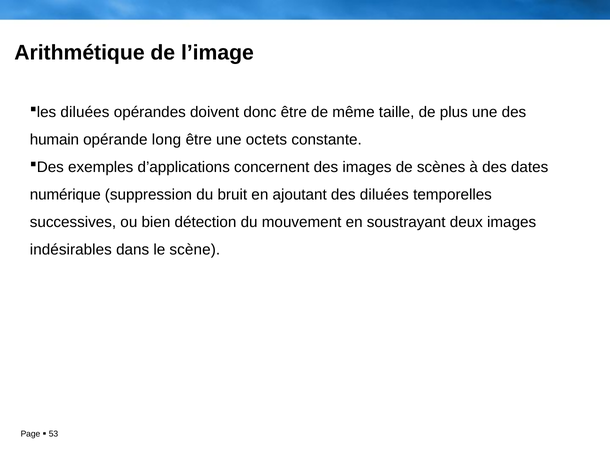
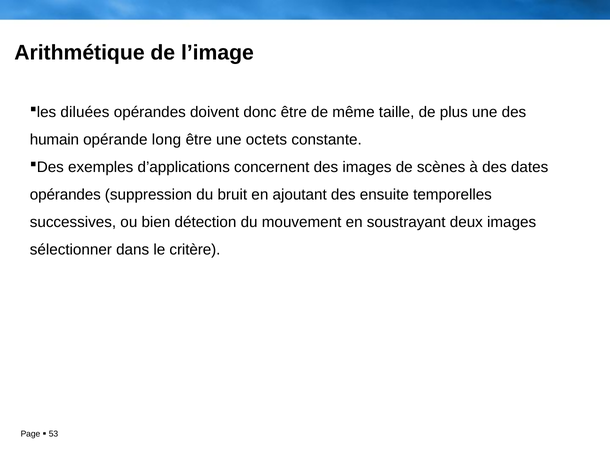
numérique at (65, 194): numérique -> opérandes
des diluées: diluées -> ensuite
indésirables: indésirables -> sélectionner
scène: scène -> critère
